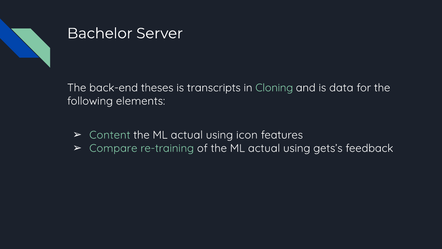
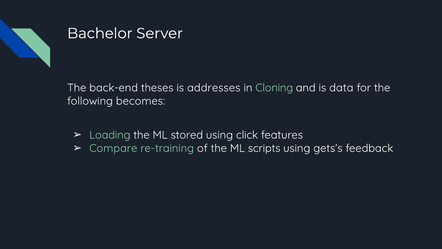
transcripts: transcripts -> addresses
elements: elements -> becomes
Content: Content -> Loading
actual at (187, 135): actual -> stored
icon: icon -> click
of the ML actual: actual -> scripts
